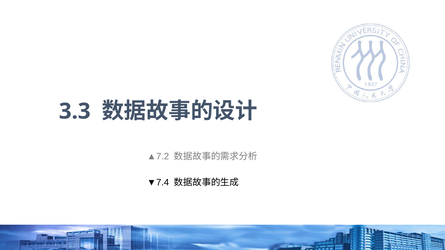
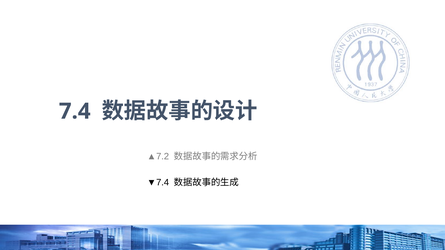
3.3: 3.3 -> 7.4
